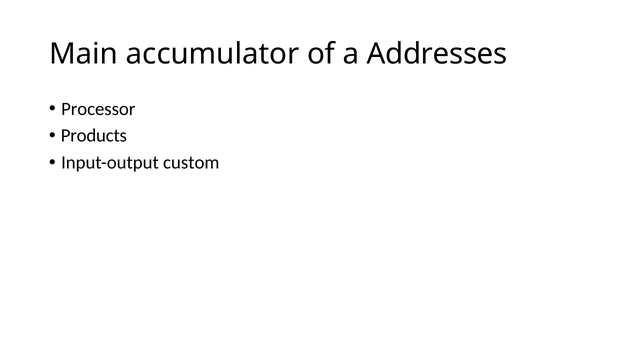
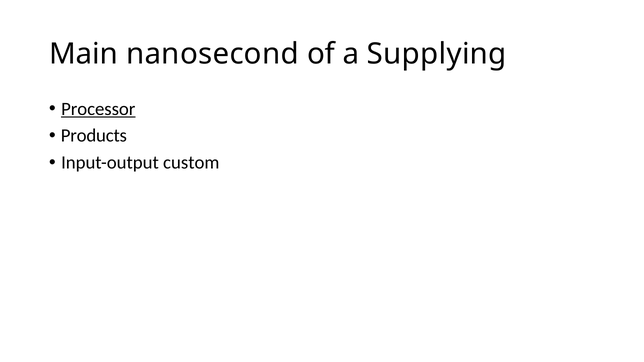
accumulator: accumulator -> nanosecond
Addresses: Addresses -> Supplying
Processor underline: none -> present
